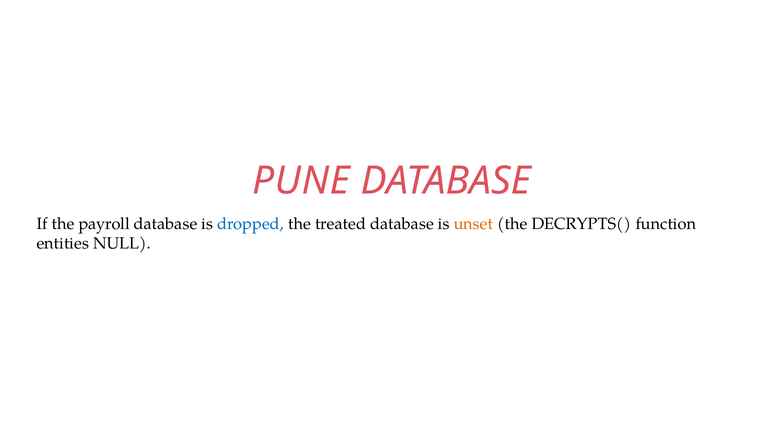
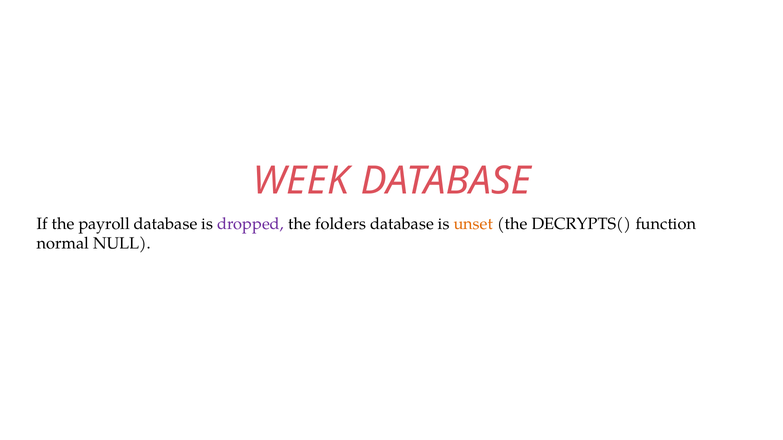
PUNE: PUNE -> WEEK
dropped colour: blue -> purple
treated: treated -> folders
entities: entities -> normal
